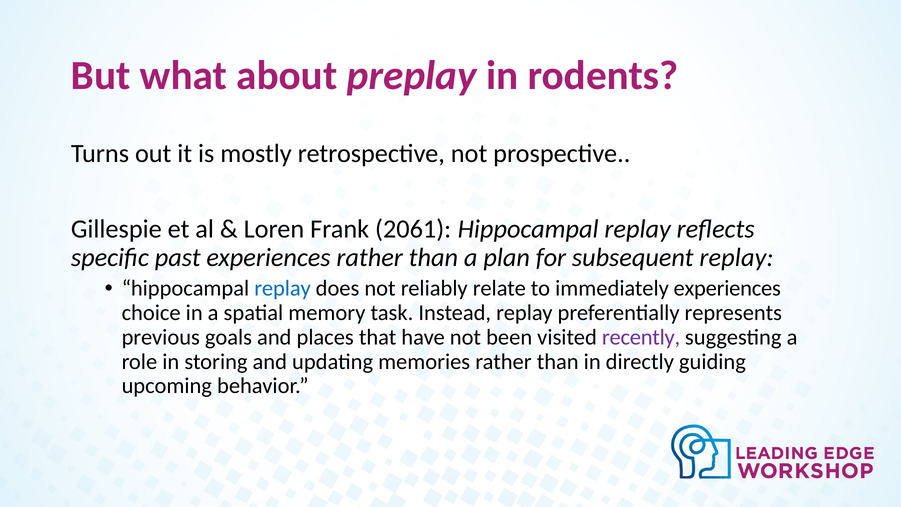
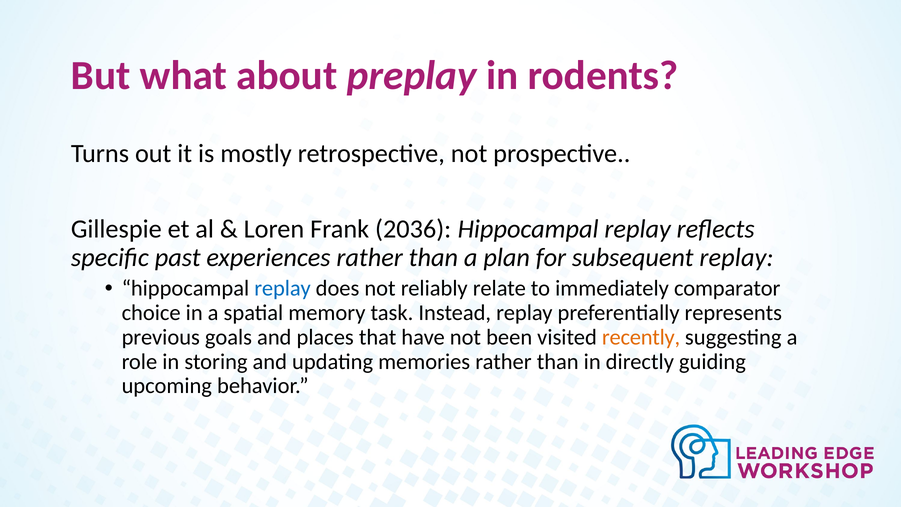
2061: 2061 -> 2036
immediately experiences: experiences -> comparator
recently colour: purple -> orange
